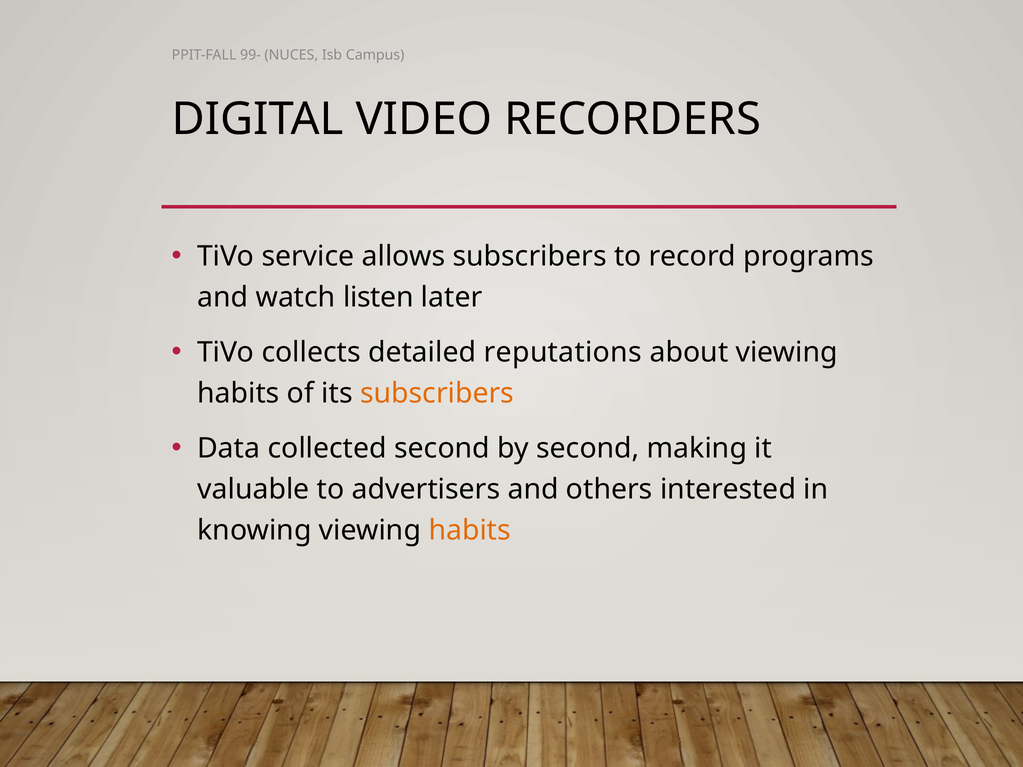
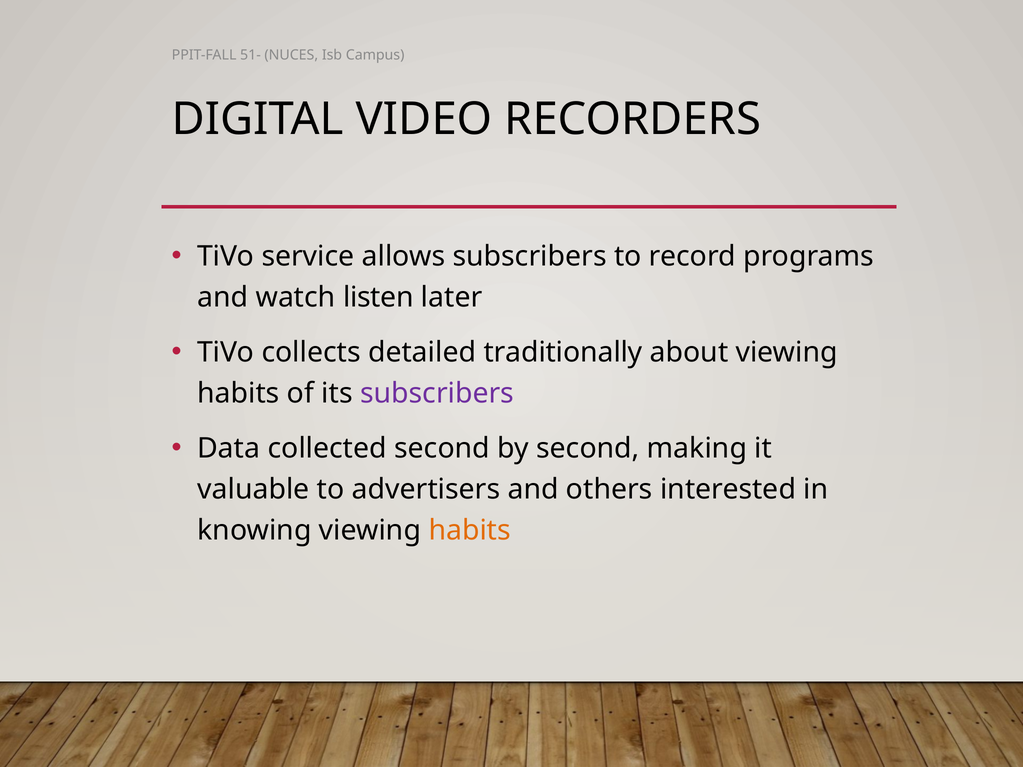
99-: 99- -> 51-
reputations: reputations -> traditionally
subscribers at (437, 393) colour: orange -> purple
